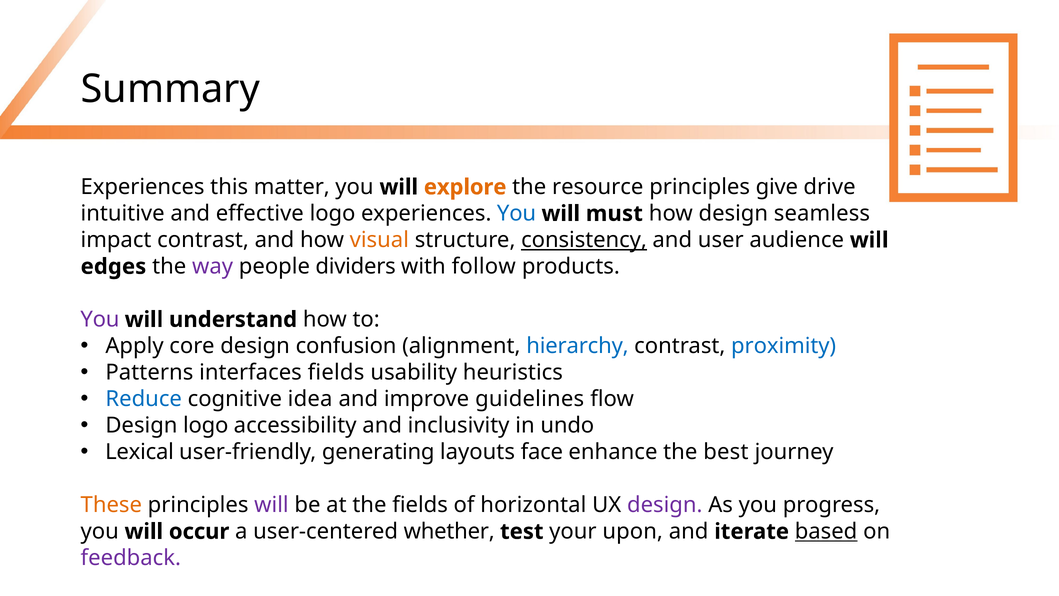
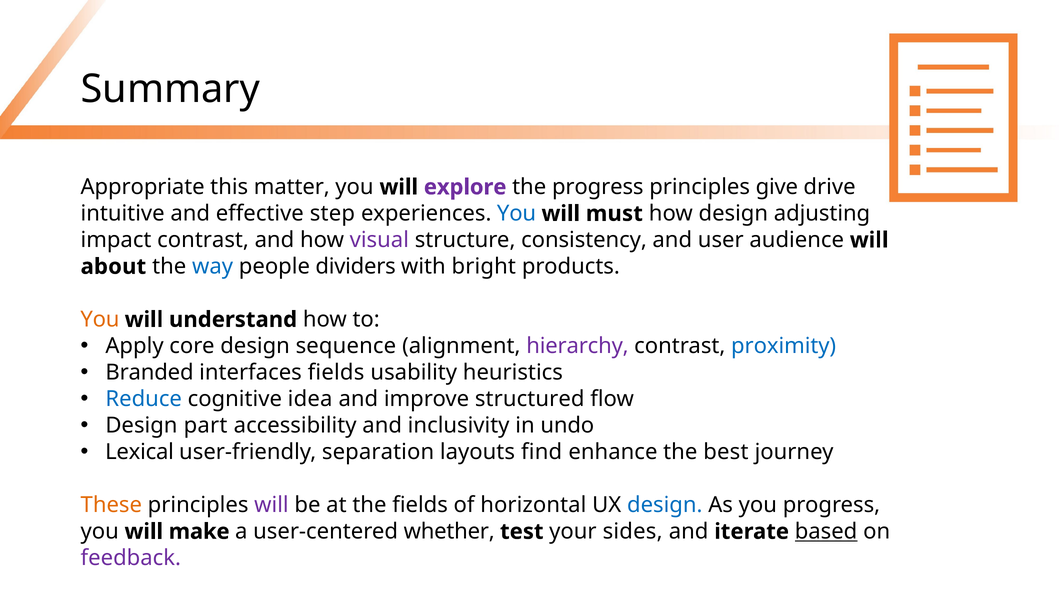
Experiences at (143, 187): Experiences -> Appropriate
explore colour: orange -> purple
the resource: resource -> progress
effective logo: logo -> step
seamless: seamless -> adjusting
visual colour: orange -> purple
consistency underline: present -> none
edges: edges -> about
way colour: purple -> blue
follow: follow -> bright
You at (100, 319) colour: purple -> orange
confusion: confusion -> sequence
hierarchy colour: blue -> purple
Patterns: Patterns -> Branded
guidelines: guidelines -> structured
Design logo: logo -> part
generating: generating -> separation
face: face -> find
design at (665, 505) colour: purple -> blue
occur: occur -> make
upon: upon -> sides
